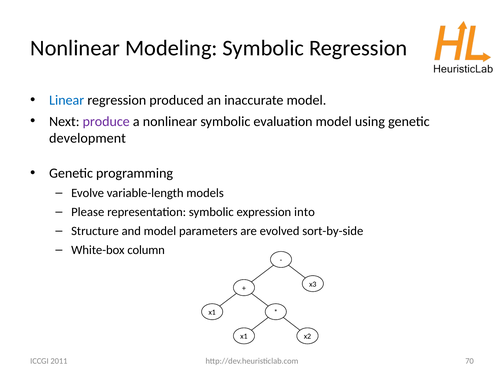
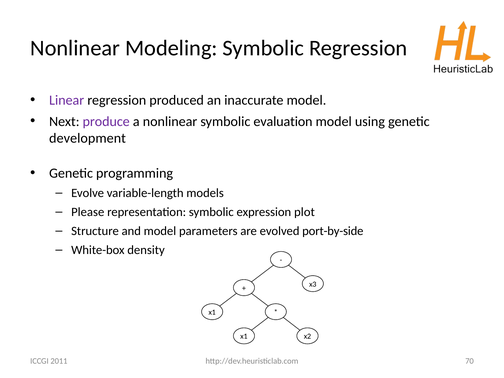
Linear colour: blue -> purple
into: into -> plot
sort-by-side: sort-by-side -> port-by-side
column: column -> density
